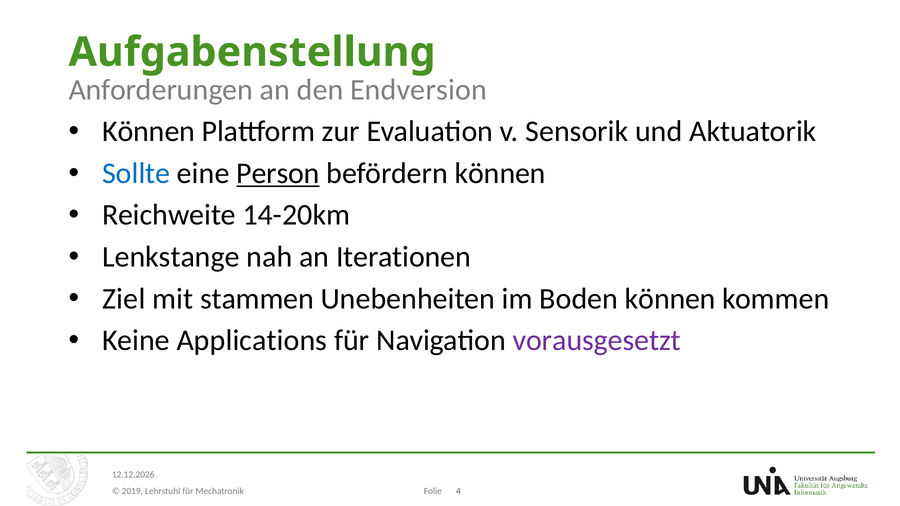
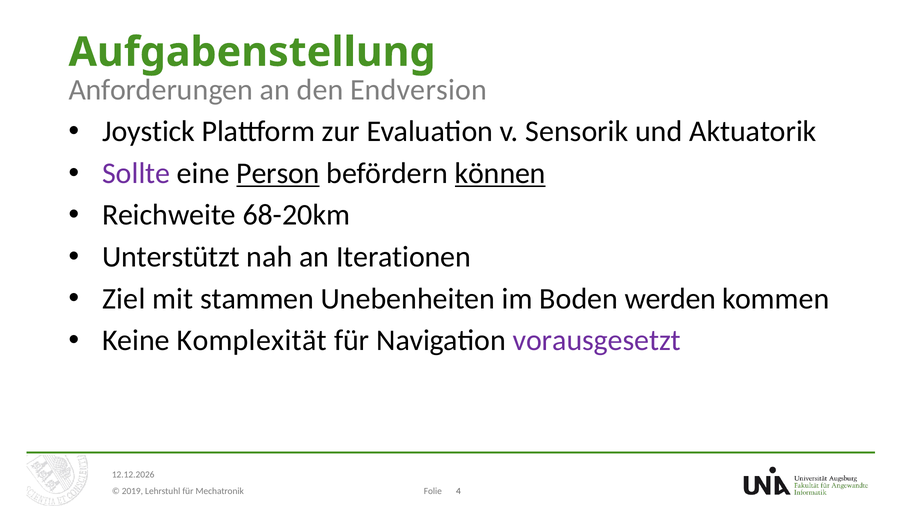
Können at (149, 132): Können -> Joystick
Sollte colour: blue -> purple
können at (500, 173) underline: none -> present
14-20km: 14-20km -> 68-20km
Lenkstange: Lenkstange -> Unterstützt
Boden können: können -> werden
Applications: Applications -> Komplexität
